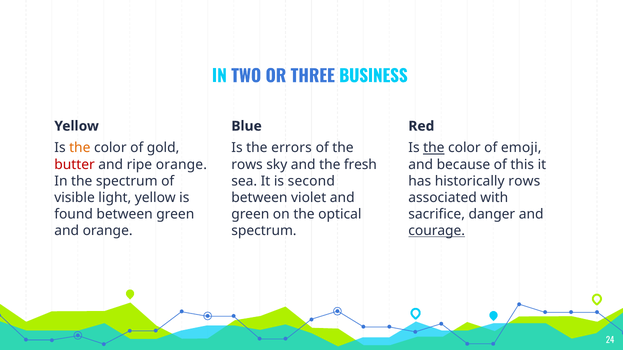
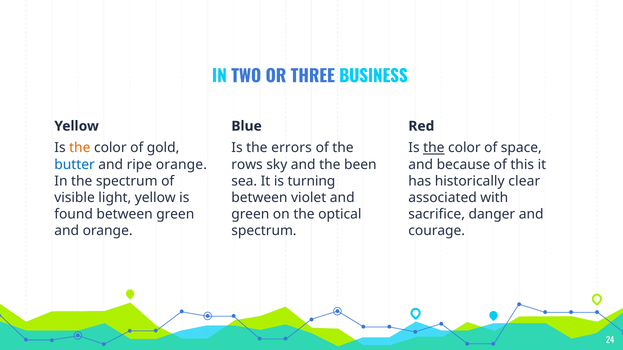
emoji: emoji -> space
butter colour: red -> blue
fresh: fresh -> been
second: second -> turning
historically rows: rows -> clear
courage underline: present -> none
